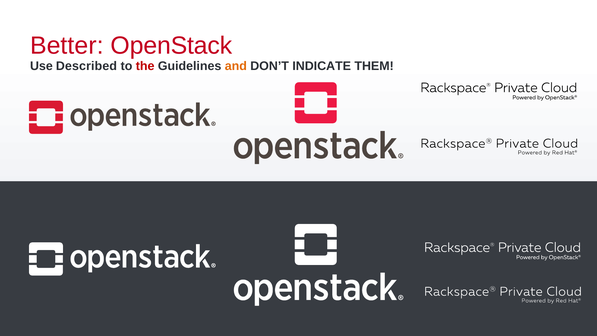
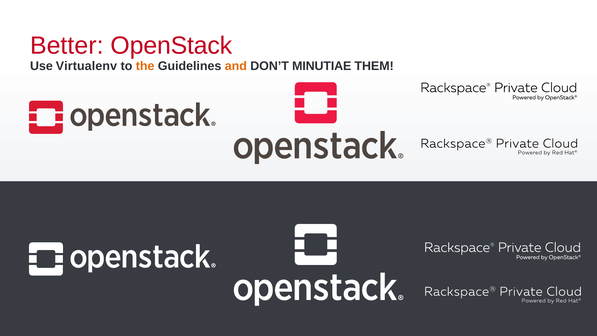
Described: Described -> Virtualenv
the colour: red -> orange
INDICATE: INDICATE -> MINUTIAE
